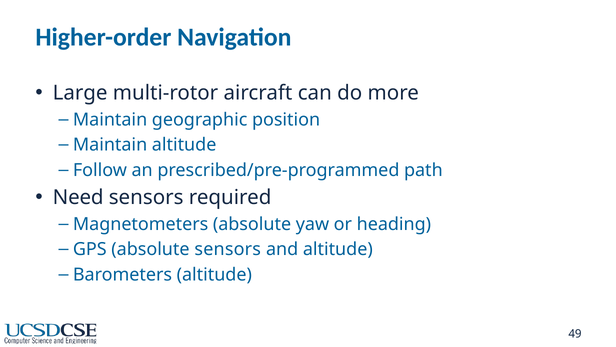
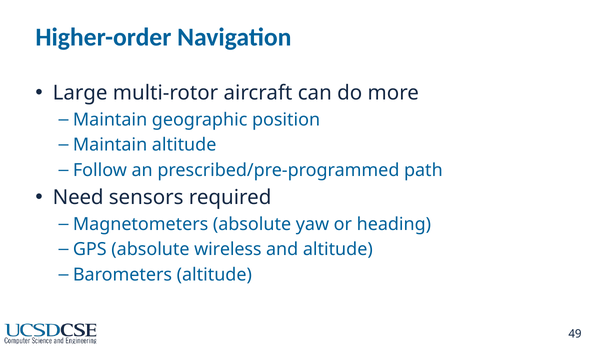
absolute sensors: sensors -> wireless
